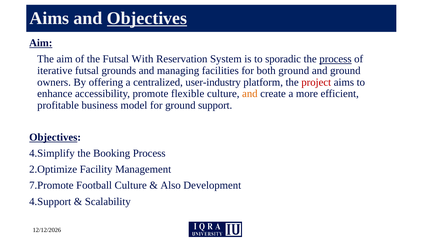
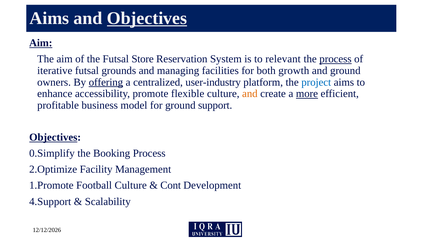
With: With -> Store
sporadic: sporadic -> relevant
both ground: ground -> growth
offering underline: none -> present
project colour: red -> blue
more underline: none -> present
4.Simplify: 4.Simplify -> 0.Simplify
7.Promote: 7.Promote -> 1.Promote
Also: Also -> Cont
